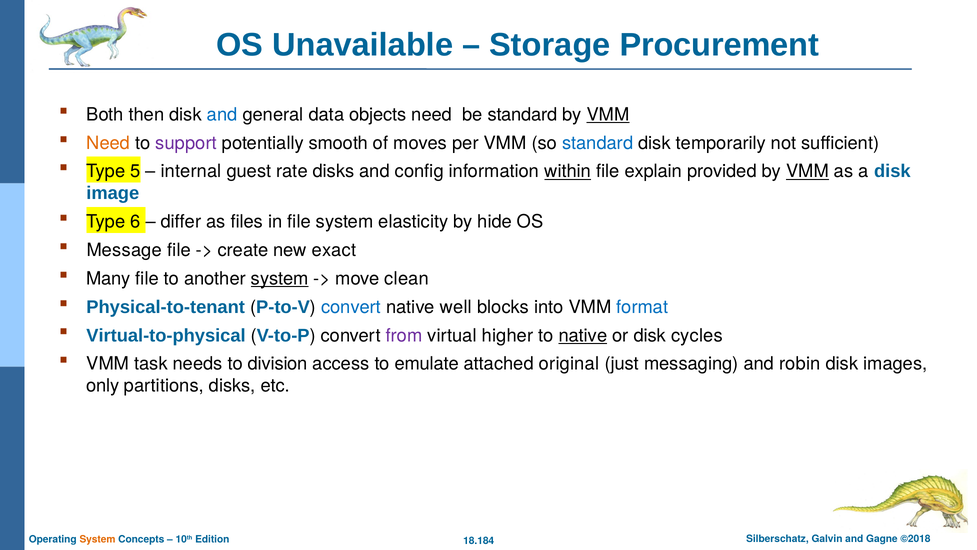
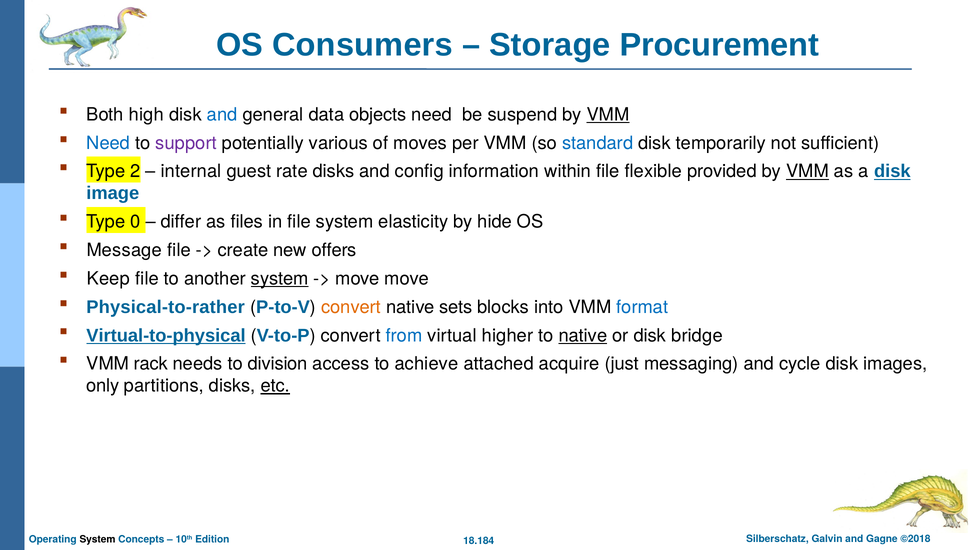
Unavailable: Unavailable -> Consumers
then: then -> high
be standard: standard -> suspend
Need at (108, 143) colour: orange -> blue
smooth: smooth -> various
5: 5 -> 2
within underline: present -> none
explain: explain -> flexible
disk at (892, 171) underline: none -> present
6: 6 -> 0
exact: exact -> offers
Many: Many -> Keep
move clean: clean -> move
Physical-to-tenant: Physical-to-tenant -> Physical-to-rather
convert at (351, 307) colour: blue -> orange
well: well -> sets
Virtual-to-physical underline: none -> present
from colour: purple -> blue
cycles: cycles -> bridge
task: task -> rack
emulate: emulate -> achieve
original: original -> acquire
robin: robin -> cycle
etc underline: none -> present
System at (97, 539) colour: orange -> black
